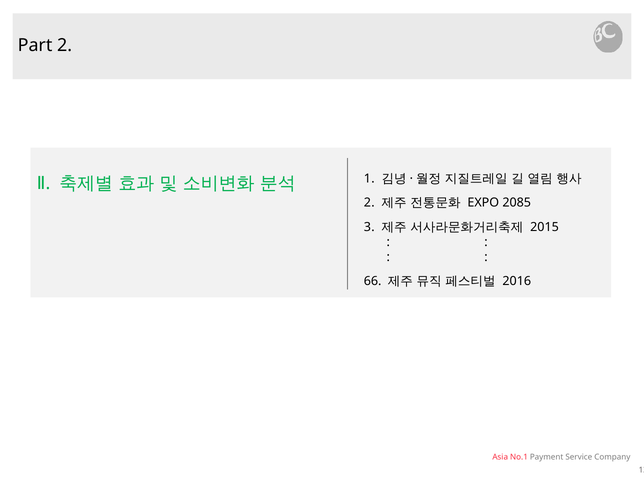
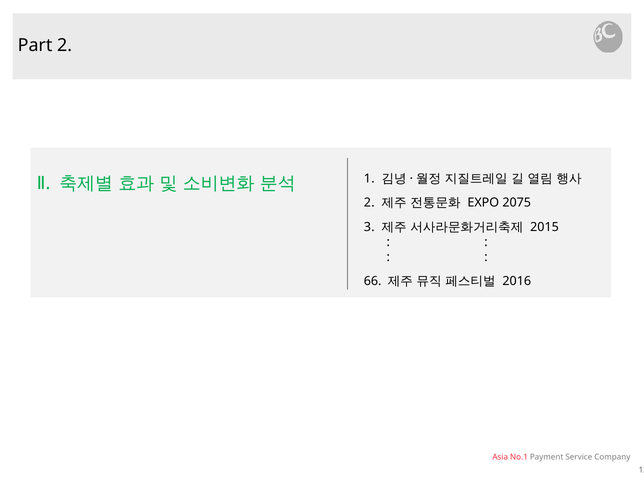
2085: 2085 -> 2075
